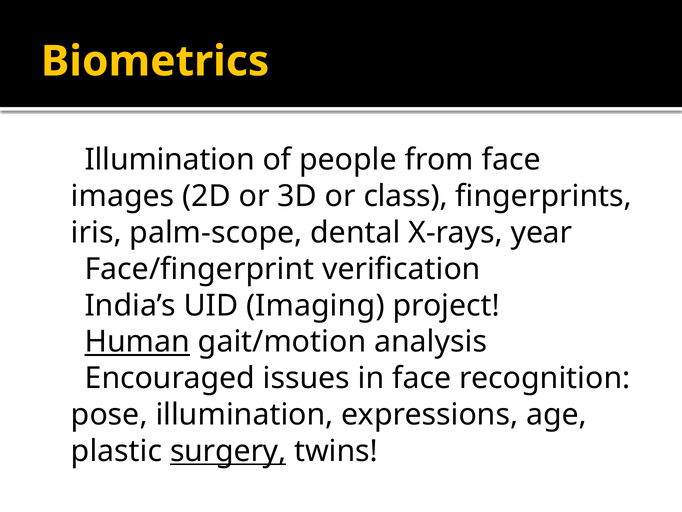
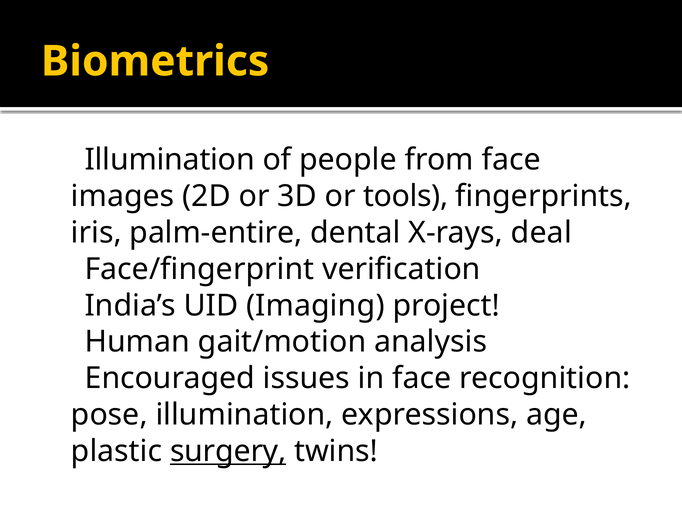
class: class -> tools
palm-scope: palm-scope -> palm-entire
year: year -> deal
Human underline: present -> none
